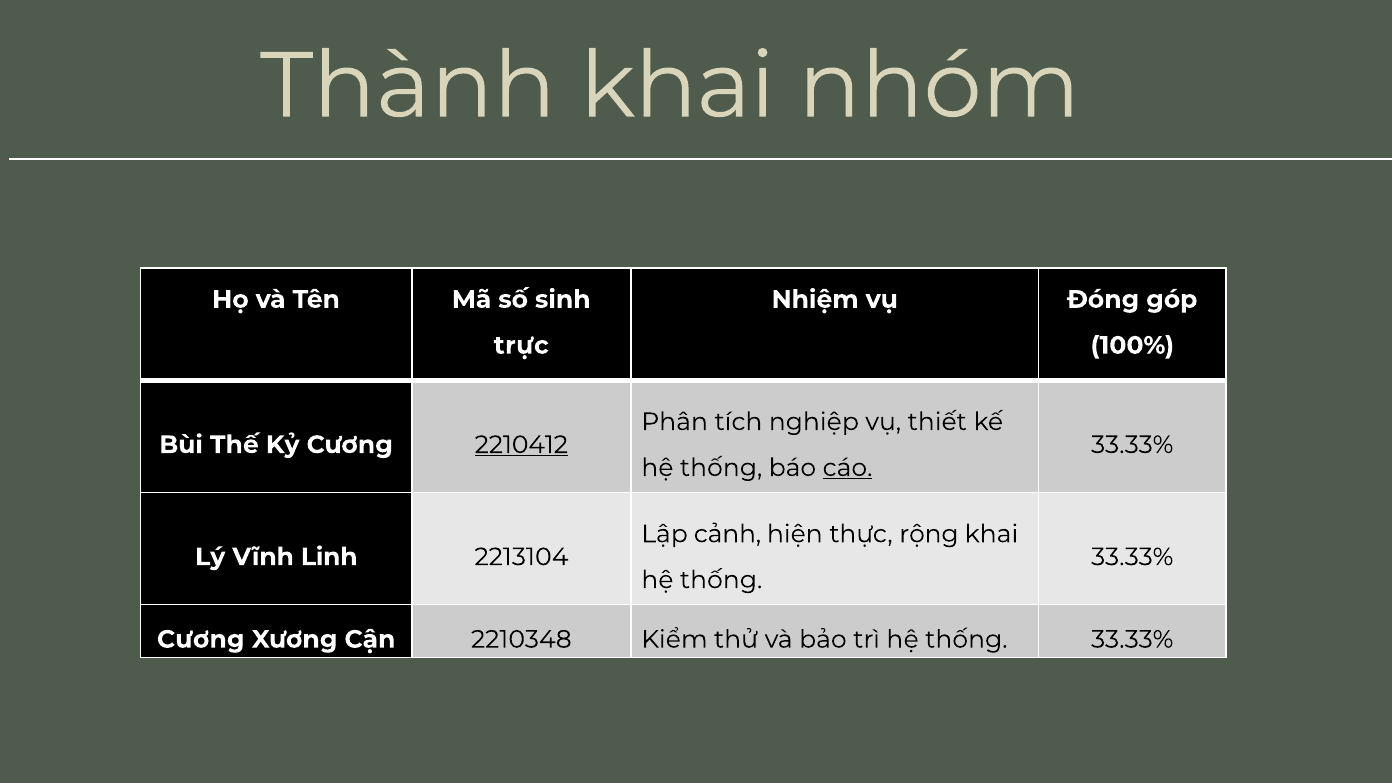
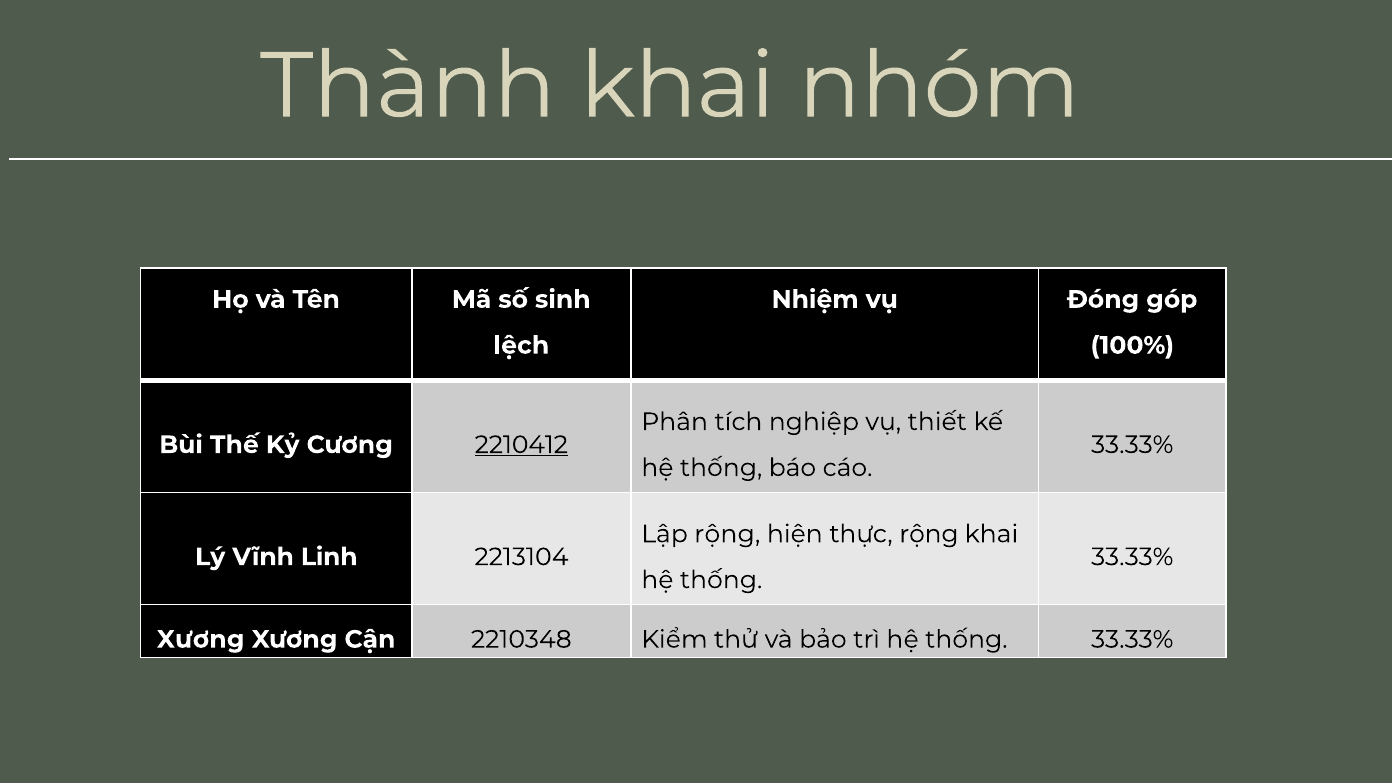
trực: trực -> lệch
cáo underline: present -> none
Lập cảnh: cảnh -> rộng
Cương at (201, 639): Cương -> Xương
